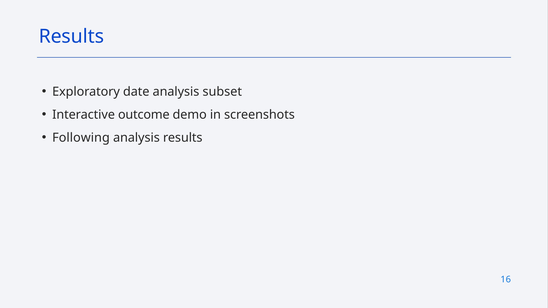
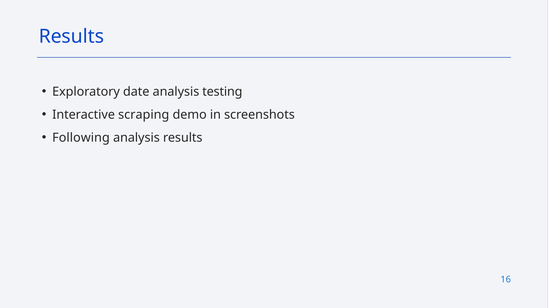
subset: subset -> testing
outcome: outcome -> scraping
